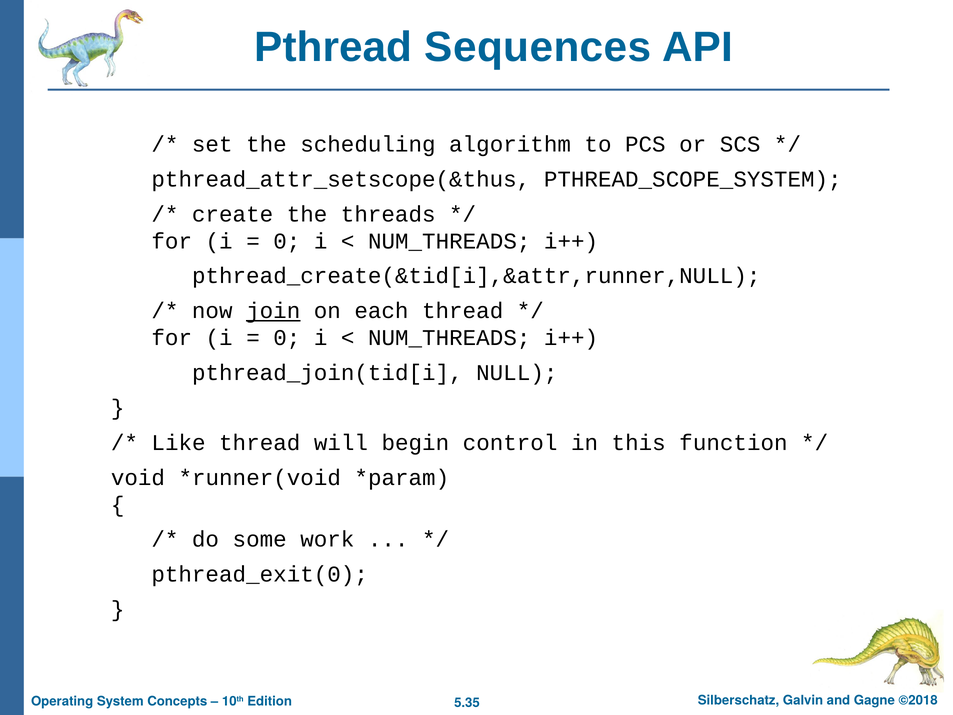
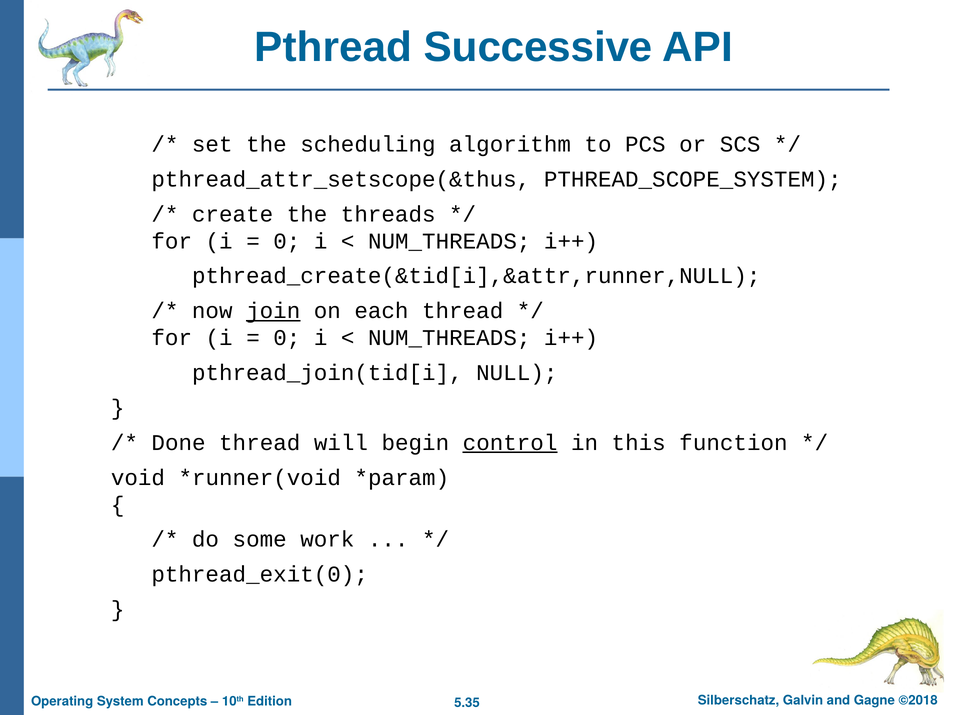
Sequences: Sequences -> Successive
Like: Like -> Done
control underline: none -> present
